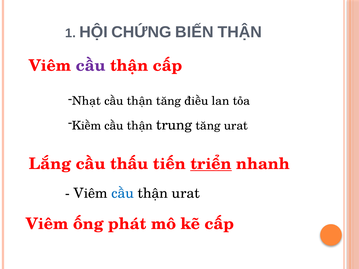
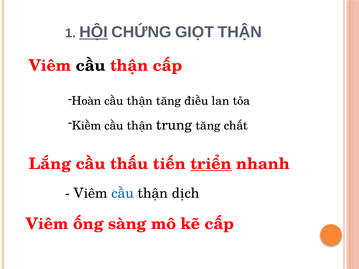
HỘI underline: none -> present
BIẾN: BIẾN -> GIỌT
cầu at (91, 66) colour: purple -> black
Nhạt: Nhạt -> Hoàn
tăng urat: urat -> chất
thận urat: urat -> dịch
phát: phát -> sàng
